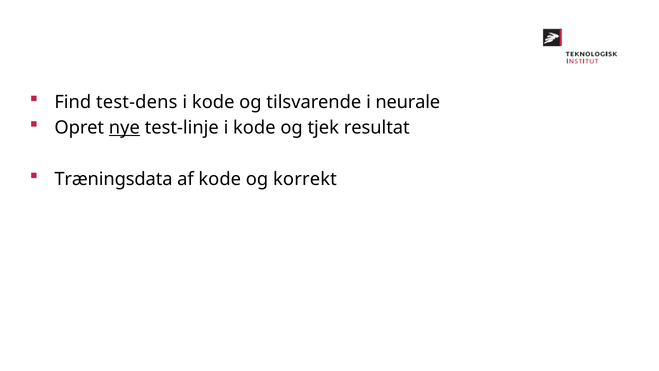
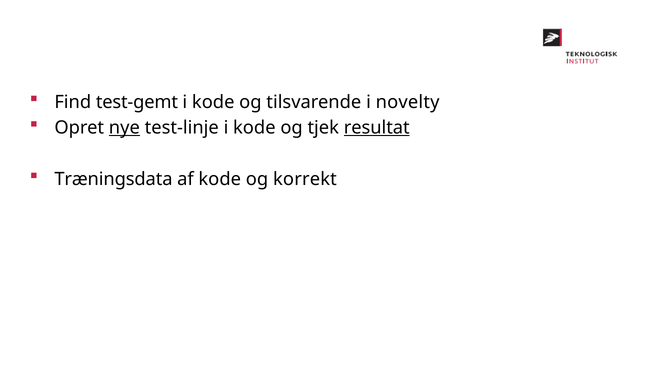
test-dens: test-dens -> test-gemt
neurale: neurale -> novelty
resultat underline: none -> present
